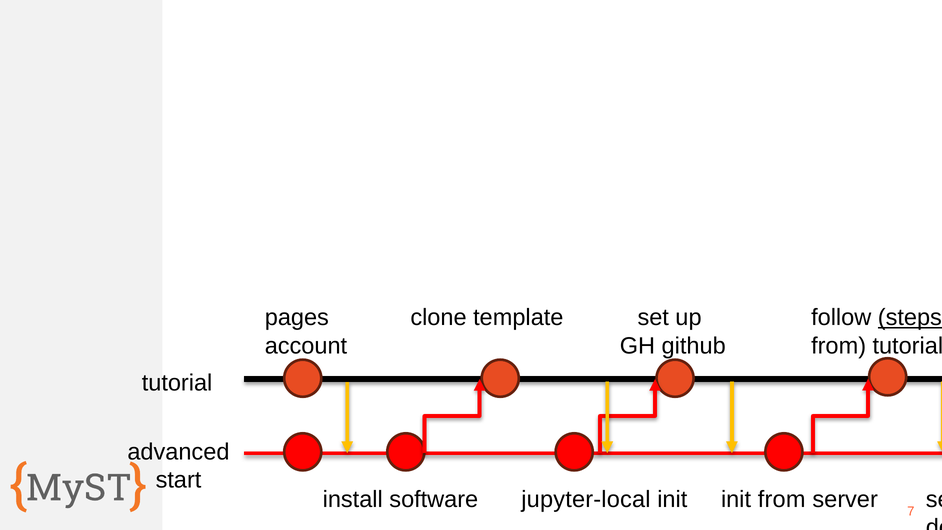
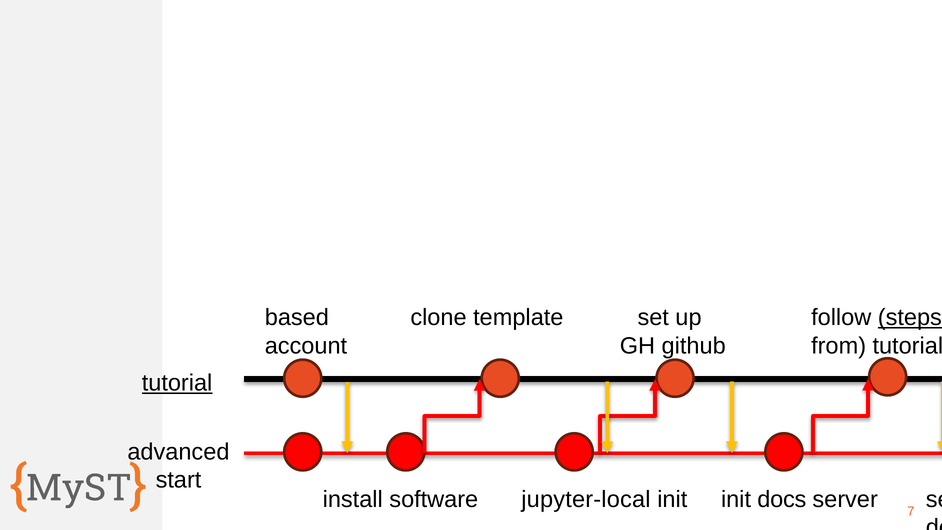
pages: pages -> based
tutorial at (177, 383) underline: none -> present
init from: from -> docs
